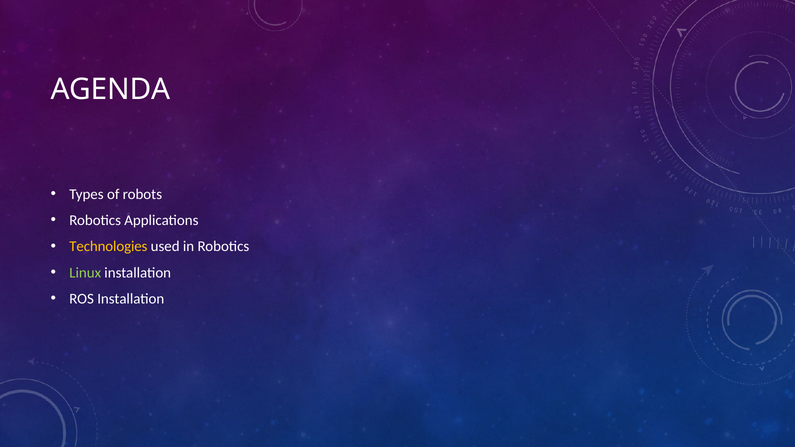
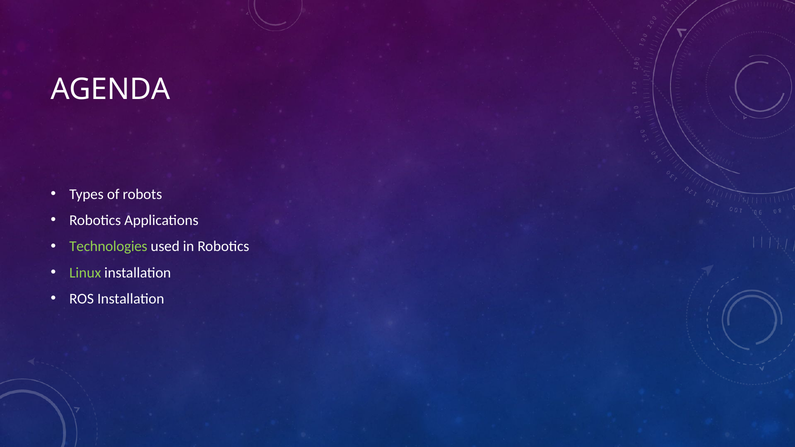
Technologies colour: yellow -> light green
